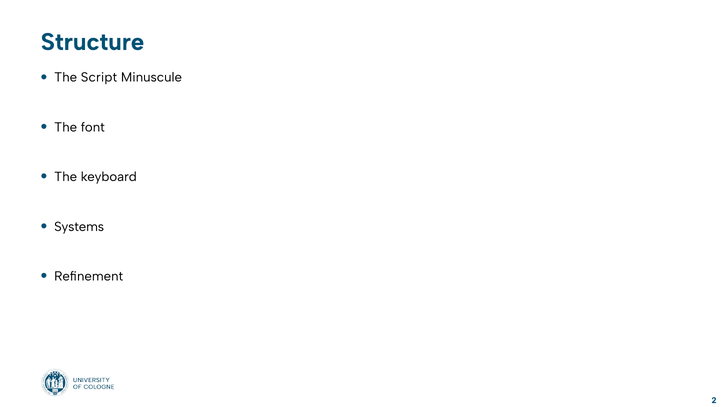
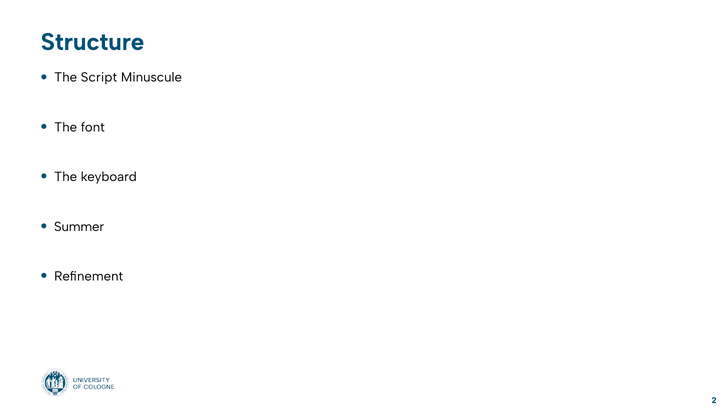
Systems: Systems -> Summer
